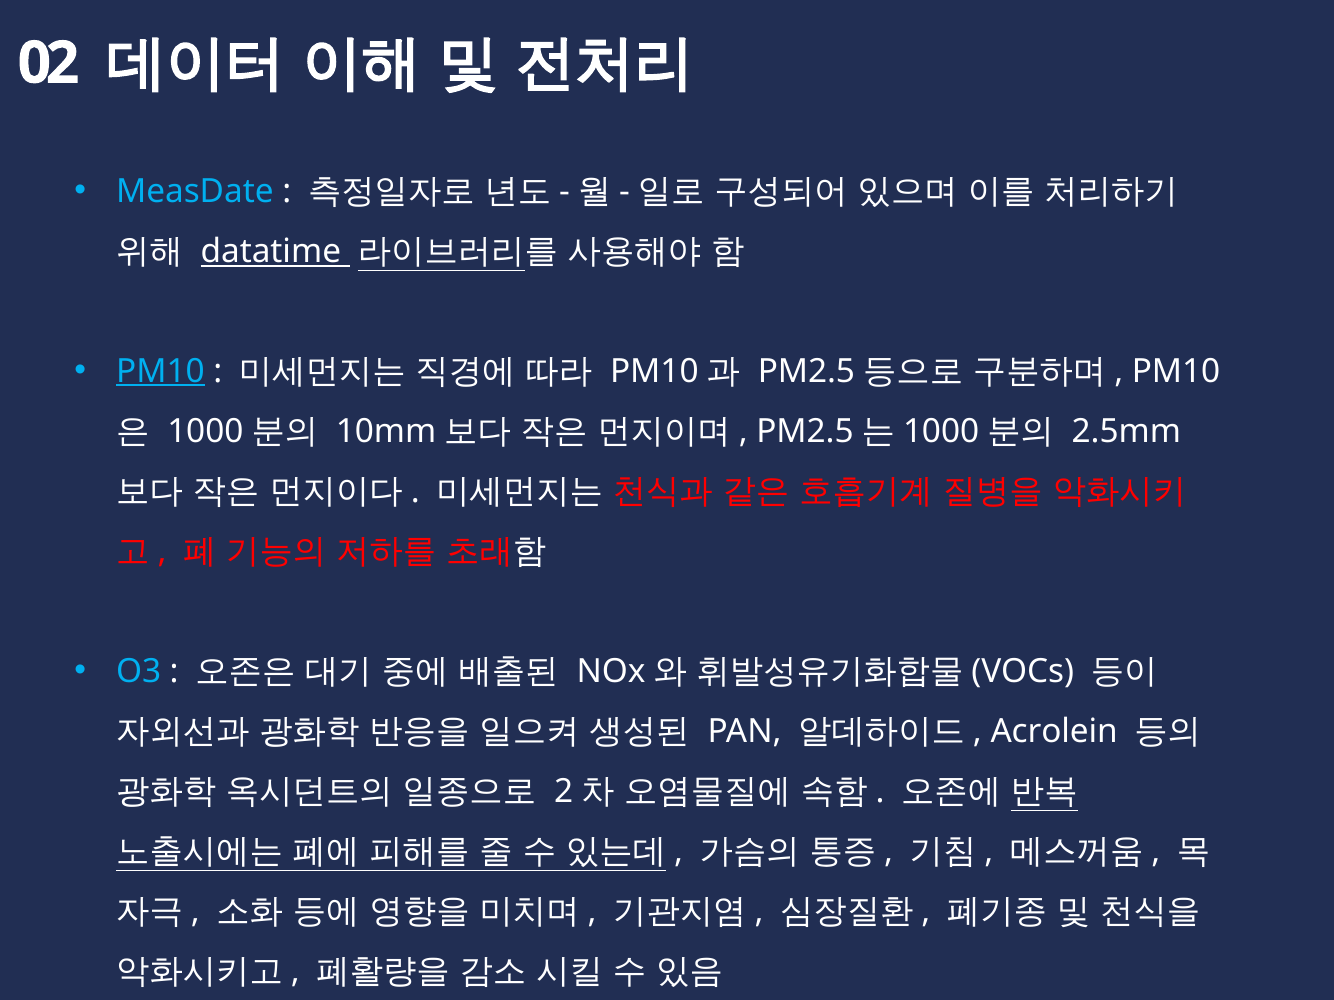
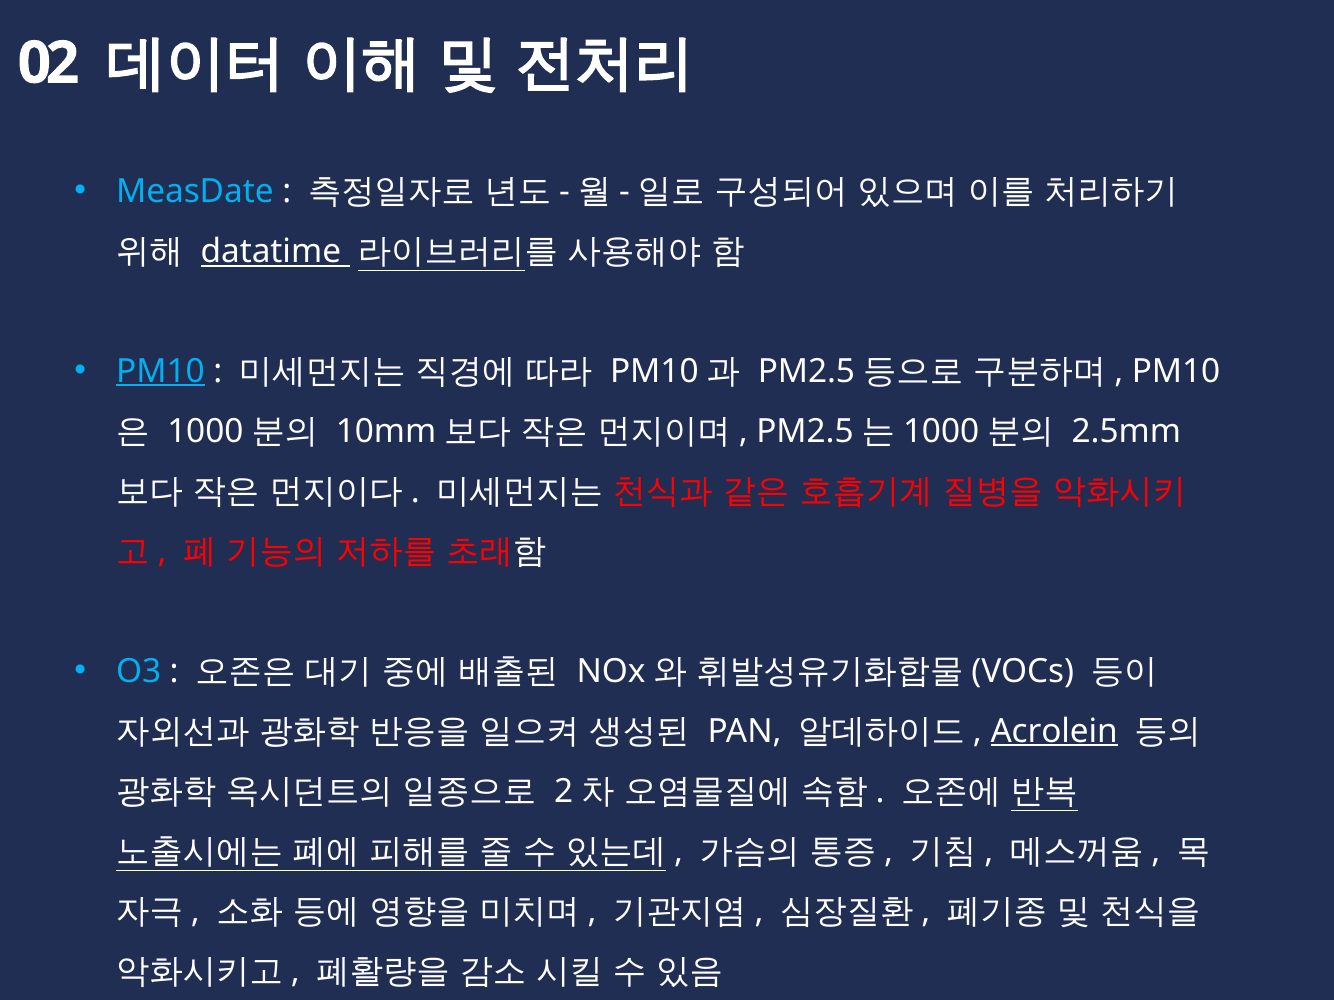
Acrolein underline: none -> present
